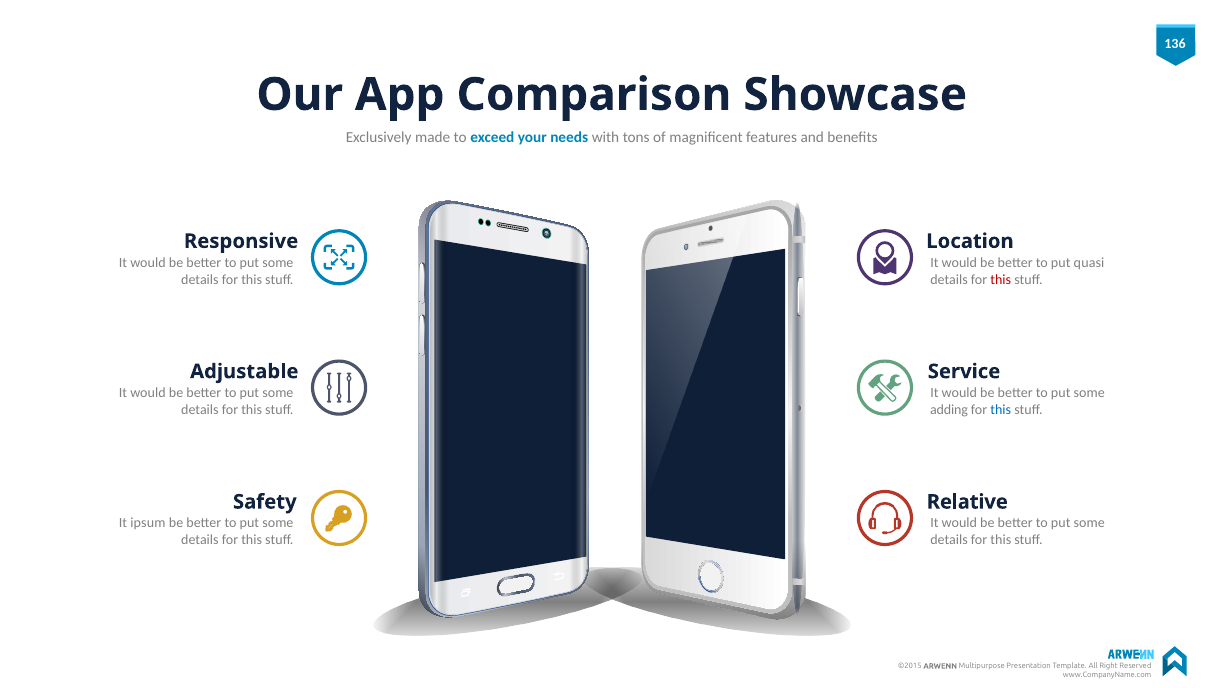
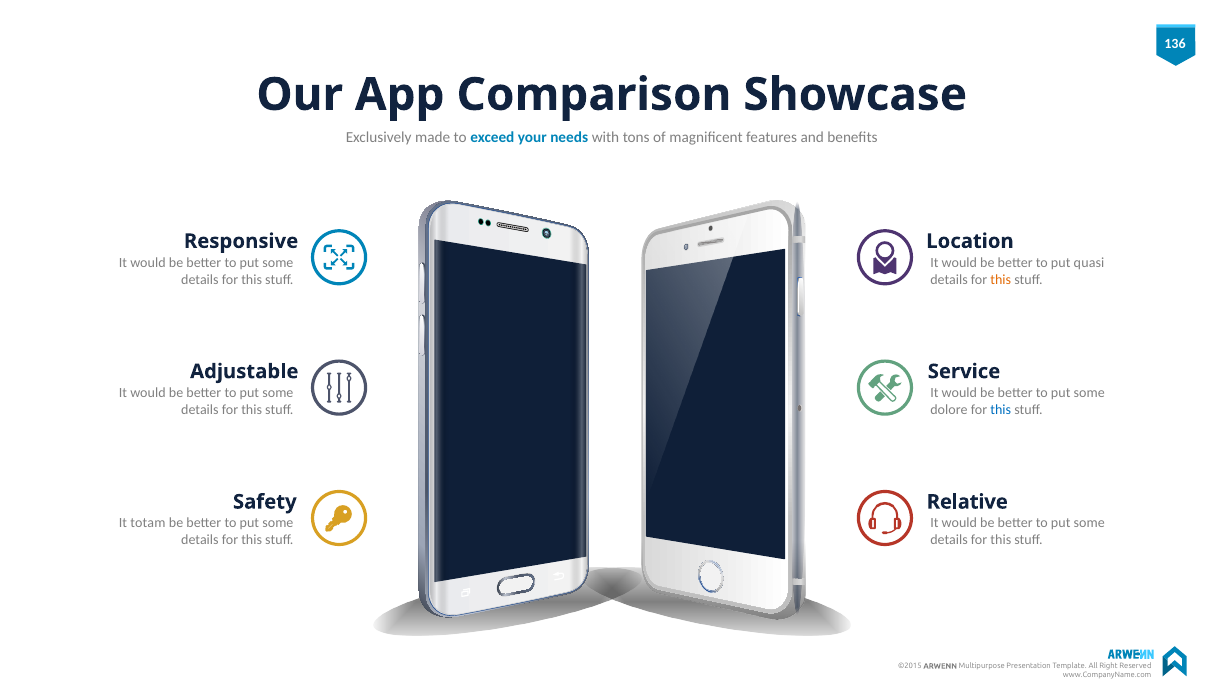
this at (1001, 280) colour: red -> orange
adding: adding -> dolore
ipsum: ipsum -> totam
